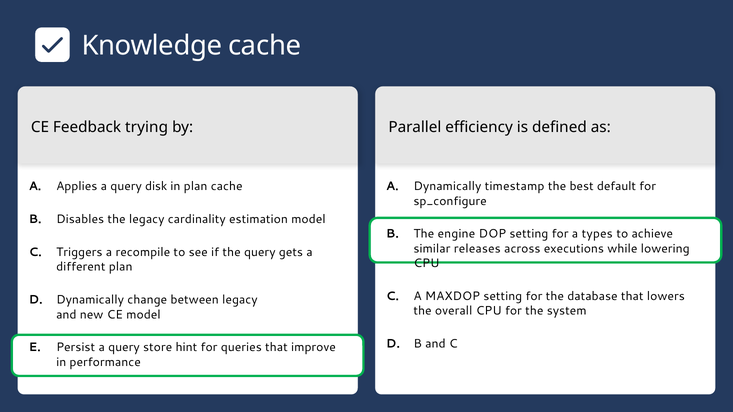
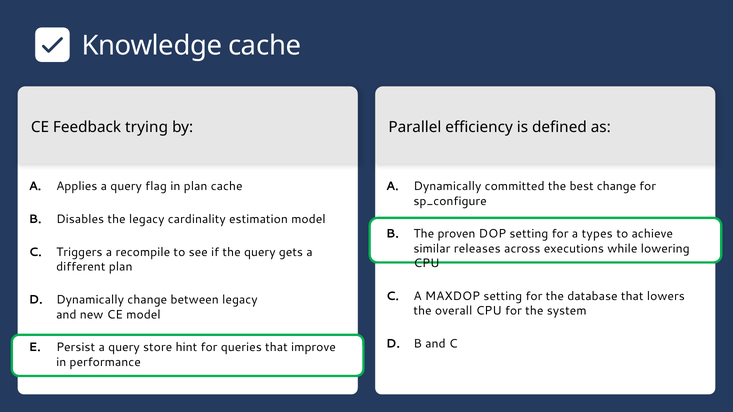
disk: disk -> flag
timestamp: timestamp -> committed
best default: default -> change
engine: engine -> proven
